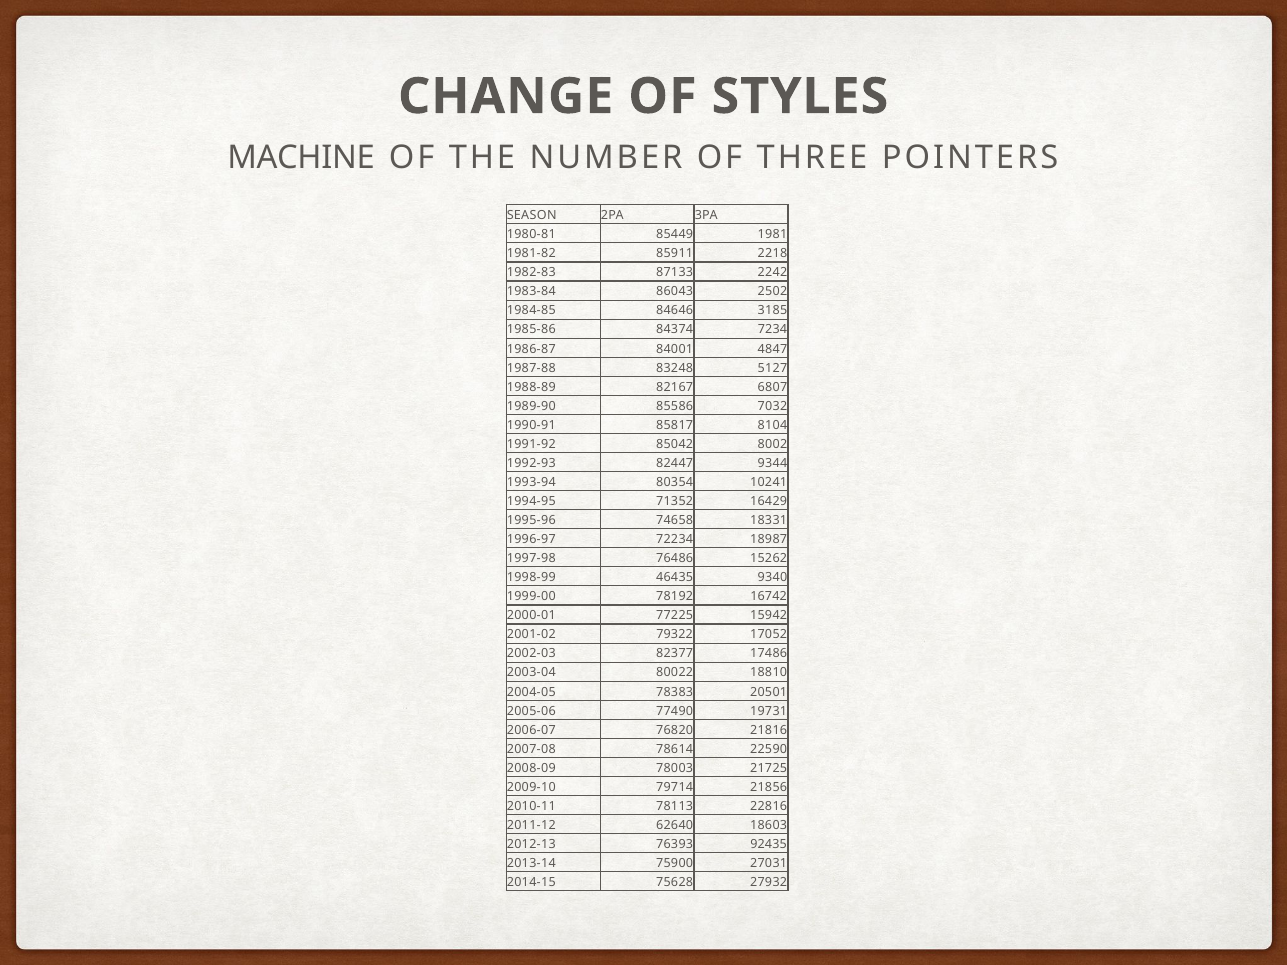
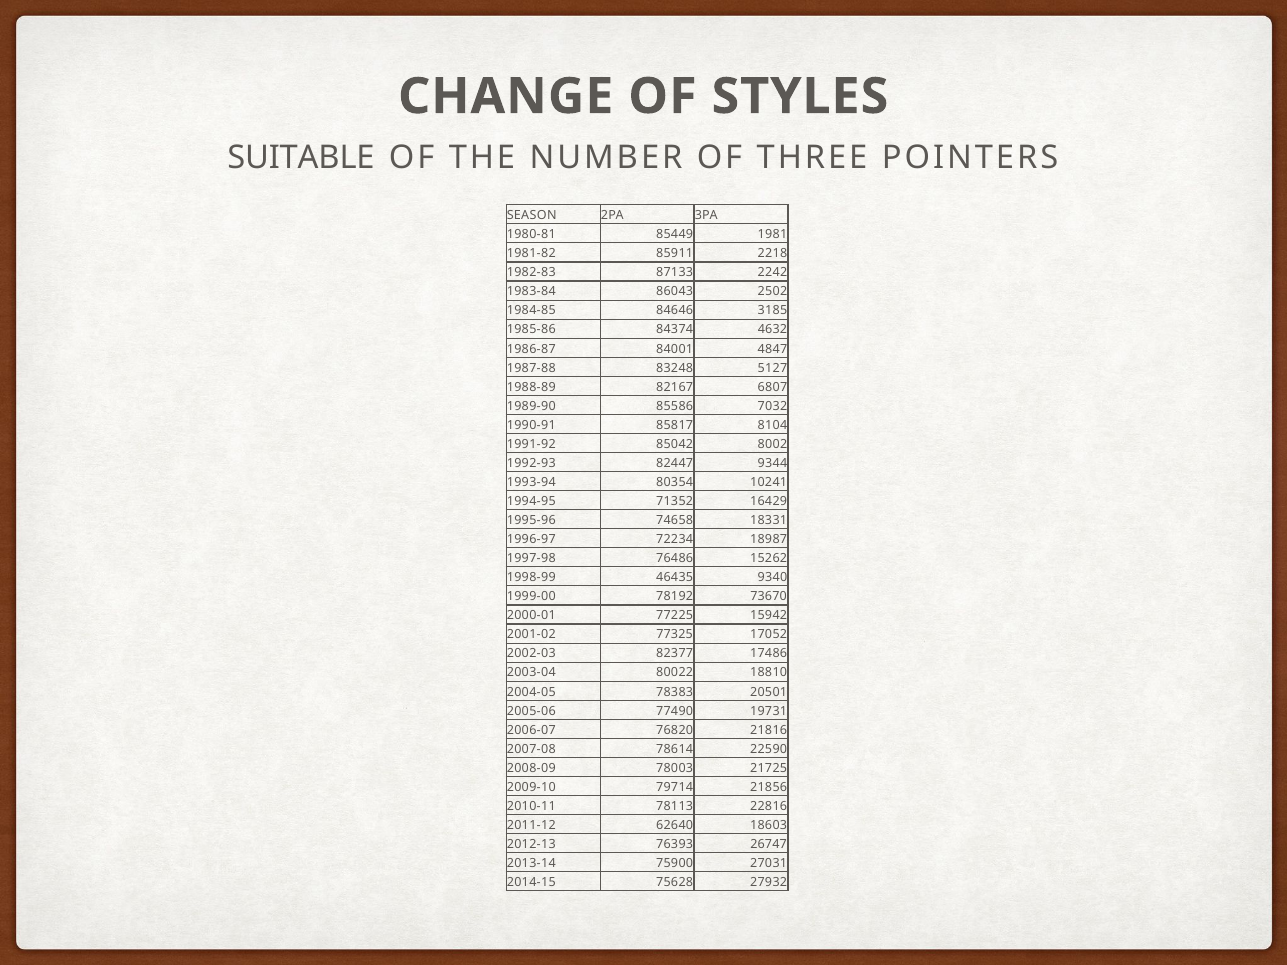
MACHINE: MACHINE -> SUITABLE
7234: 7234 -> 4632
16742: 16742 -> 73670
79322: 79322 -> 77325
92435: 92435 -> 26747
